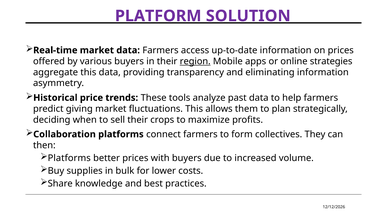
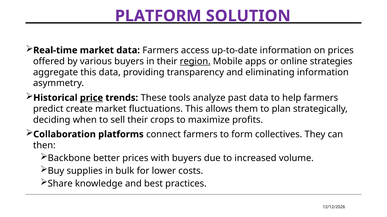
price underline: none -> present
giving: giving -> create
Platforms at (69, 159): Platforms -> Backbone
